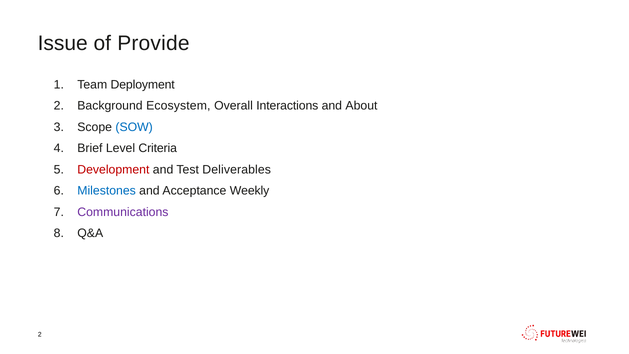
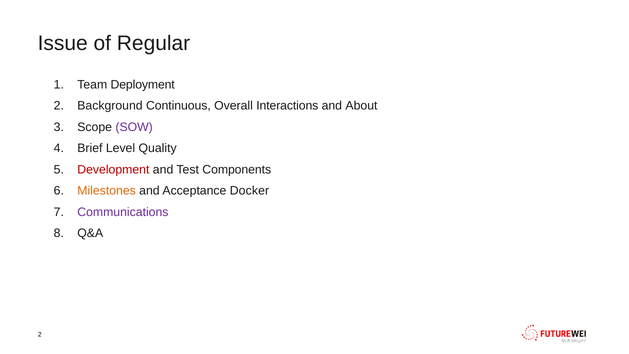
Provide: Provide -> Regular
Ecosystem: Ecosystem -> Continuous
SOW colour: blue -> purple
Criteria: Criteria -> Quality
Deliverables: Deliverables -> Components
Milestones colour: blue -> orange
Weekly: Weekly -> Docker
